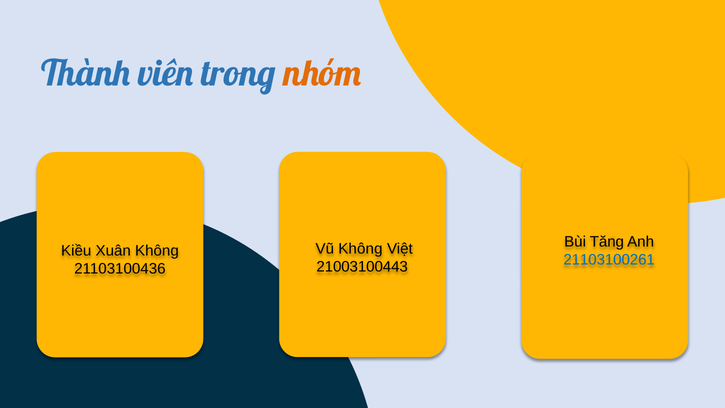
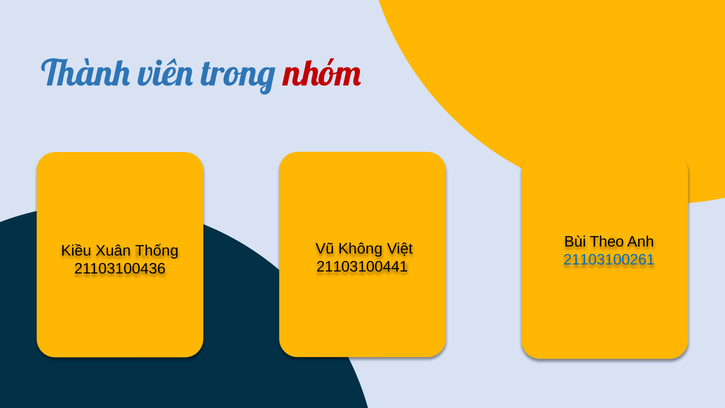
nhóm colour: orange -> red
Tăng: Tăng -> Theo
Xuân Không: Không -> Thống
21003100443: 21003100443 -> 21103100441
